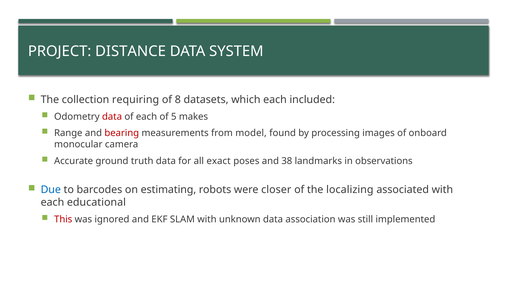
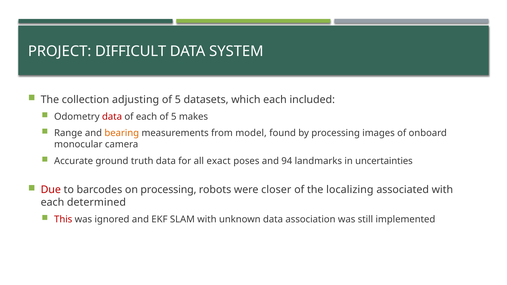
DISTANCE: DISTANCE -> DIFFICULT
requiring: requiring -> adjusting
8 at (178, 100): 8 -> 5
bearing colour: red -> orange
38: 38 -> 94
observations: observations -> uncertainties
Due colour: blue -> red
on estimating: estimating -> processing
educational: educational -> determined
